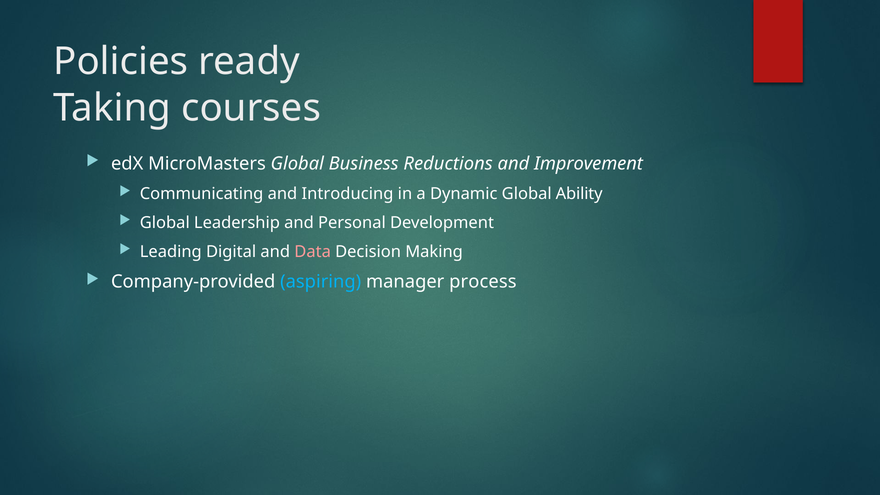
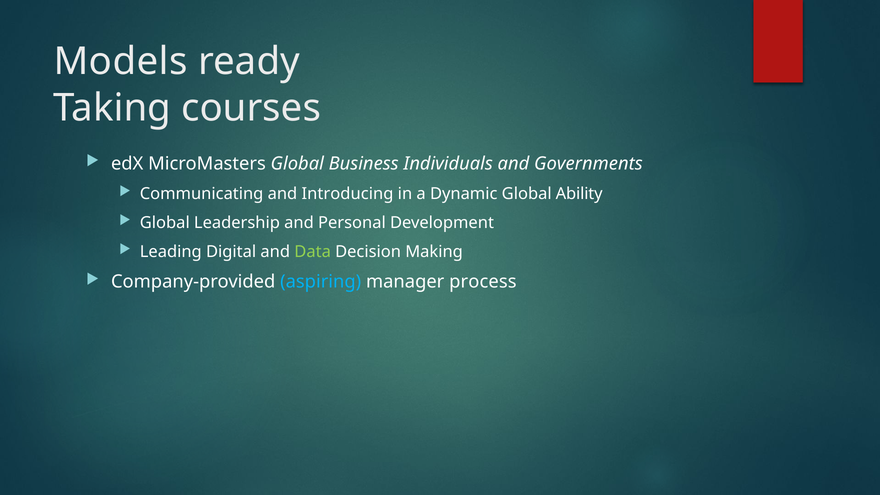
Policies: Policies -> Models
Reductions: Reductions -> Individuals
Improvement: Improvement -> Governments
Data colour: pink -> light green
